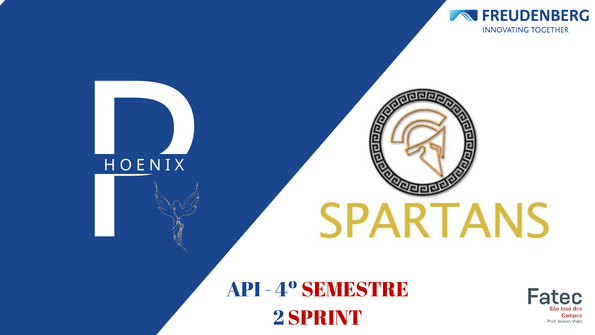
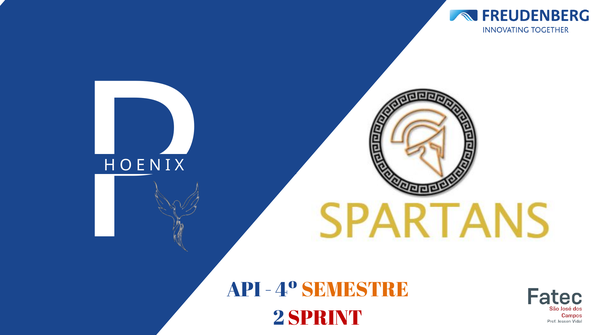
SEMESTRE colour: red -> orange
